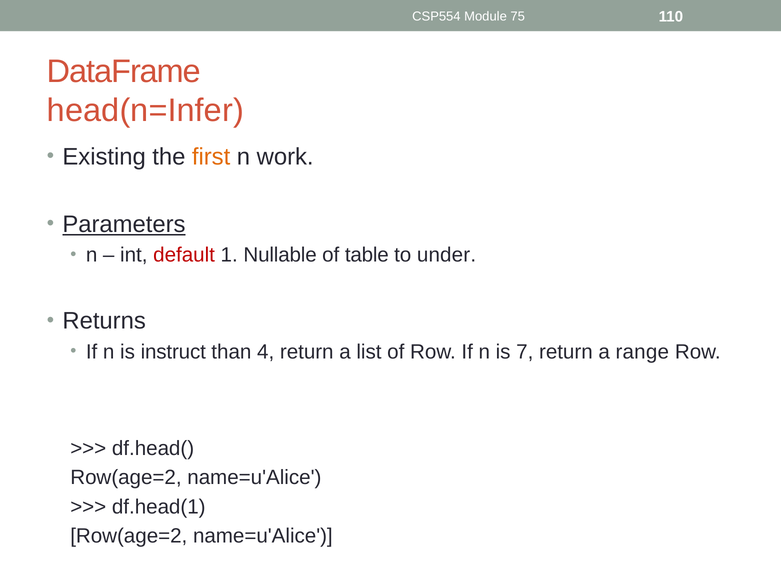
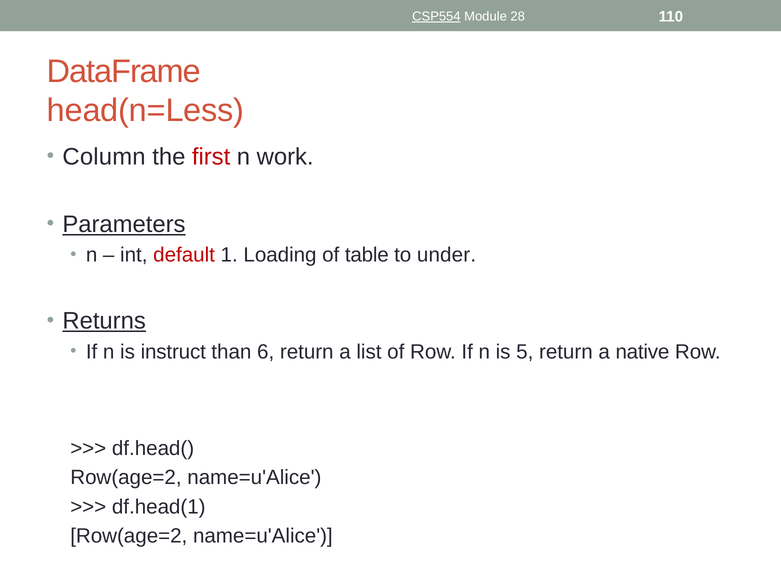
CSP554 underline: none -> present
75: 75 -> 28
head(n=Infer: head(n=Infer -> head(n=Less
Existing: Existing -> Column
first colour: orange -> red
Nullable: Nullable -> Loading
Returns underline: none -> present
4: 4 -> 6
7: 7 -> 5
range: range -> native
